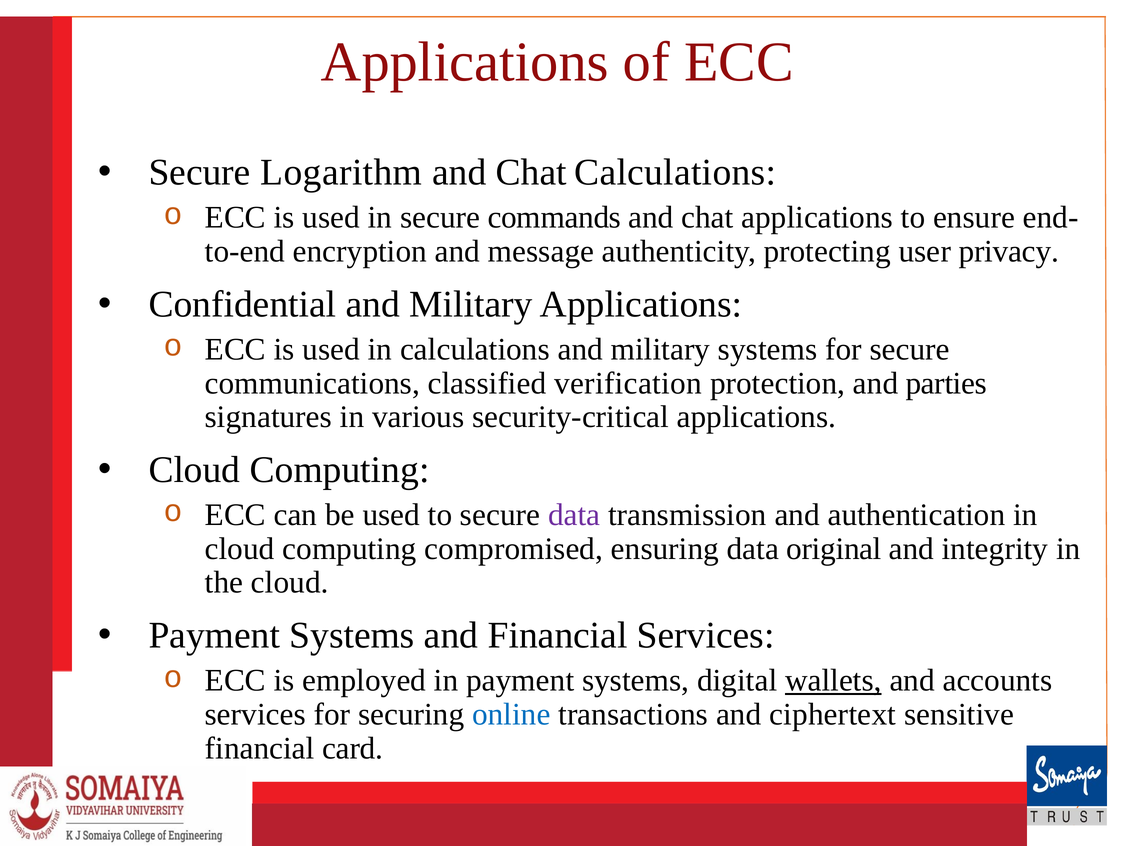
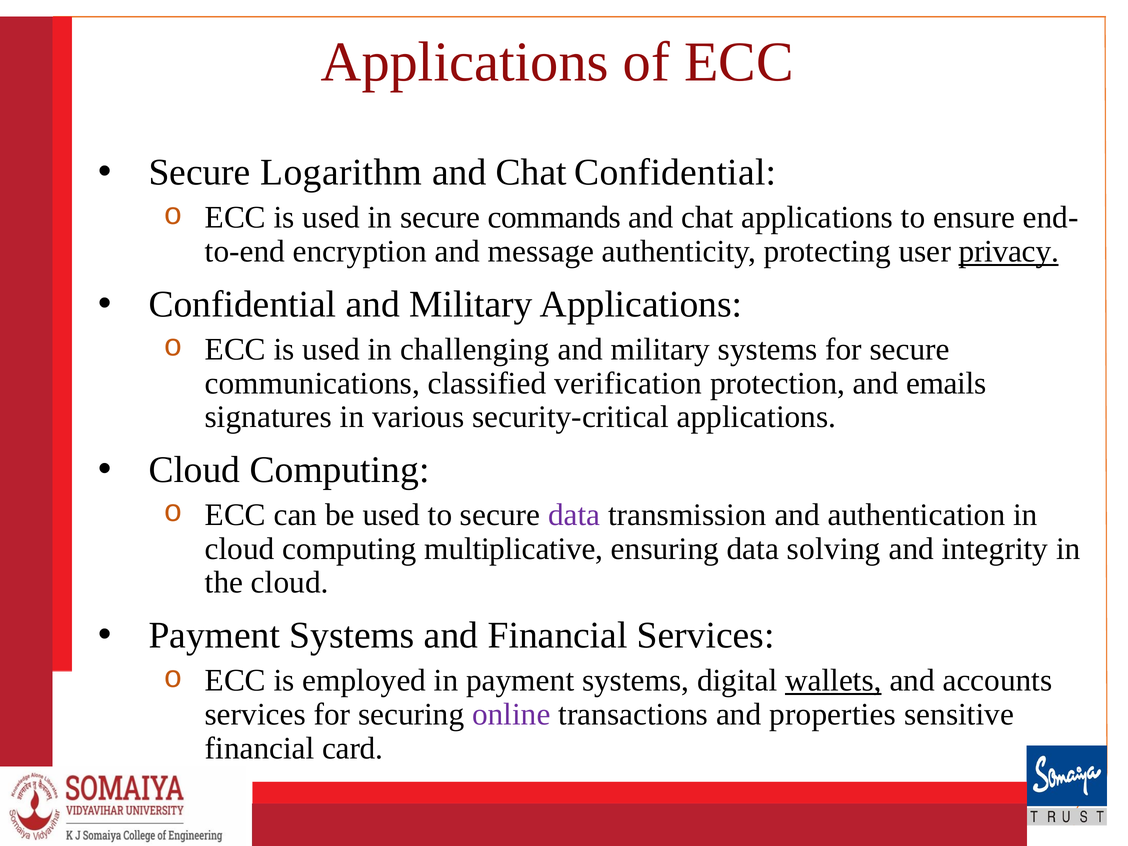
Chat Calculations: Calculations -> Confidential
privacy underline: none -> present
in calculations: calculations -> challenging
parties: parties -> emails
compromised: compromised -> multiplicative
original: original -> solving
online colour: blue -> purple
ciphertext: ciphertext -> properties
